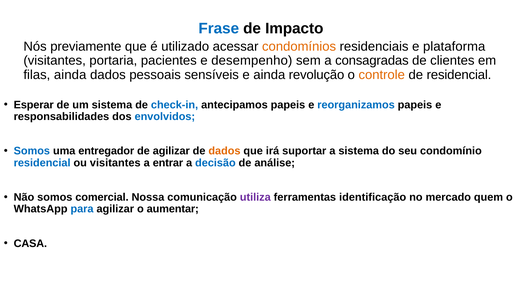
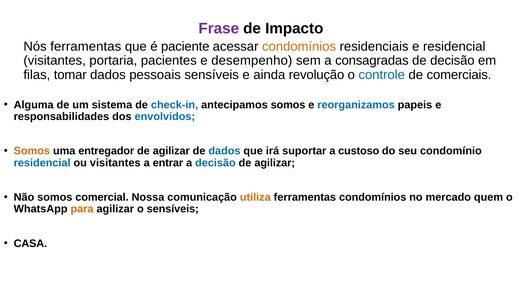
Frase colour: blue -> purple
Nós previamente: previamente -> ferramentas
utilizado: utilizado -> paciente
e plataforma: plataforma -> residencial
de clientes: clientes -> decisão
filas ainda: ainda -> tomar
controle colour: orange -> blue
de residencial: residencial -> comerciais
Esperar: Esperar -> Alguma
antecipamos papeis: papeis -> somos
Somos at (32, 151) colour: blue -> orange
dados at (224, 151) colour: orange -> blue
a sistema: sistema -> custoso
análise at (275, 163): análise -> agilizar
utiliza colour: purple -> orange
ferramentas identificação: identificação -> condomínios
para colour: blue -> orange
o aumentar: aumentar -> sensíveis
